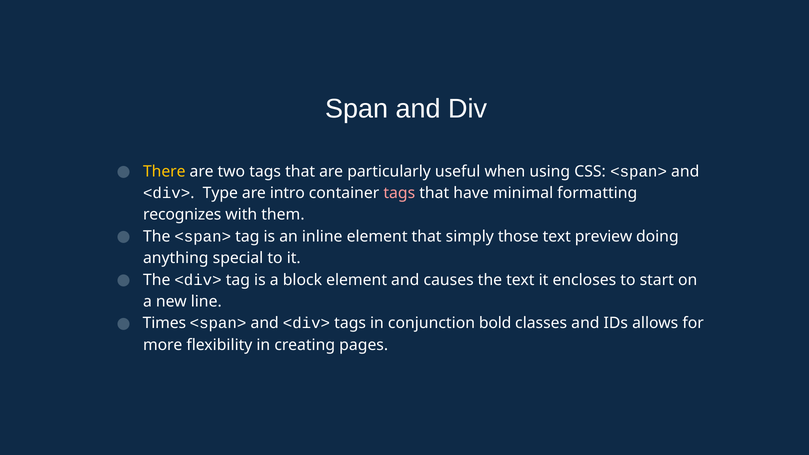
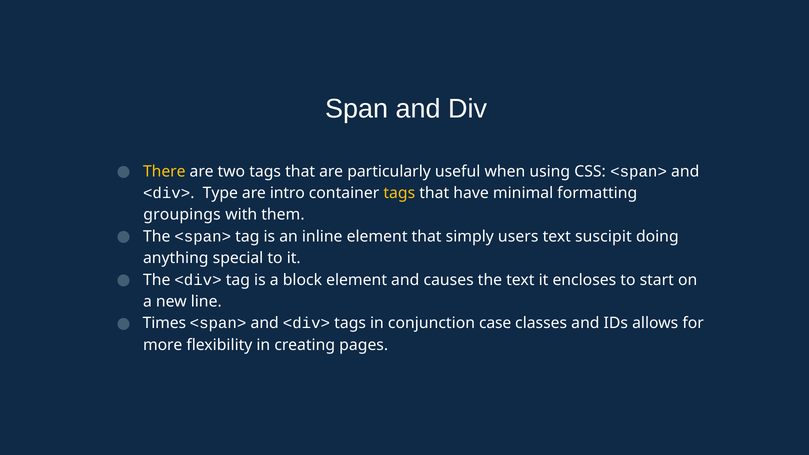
tags at (399, 193) colour: pink -> yellow
recognizes: recognizes -> groupings
those: those -> users
preview: preview -> suscipit
bold: bold -> case
